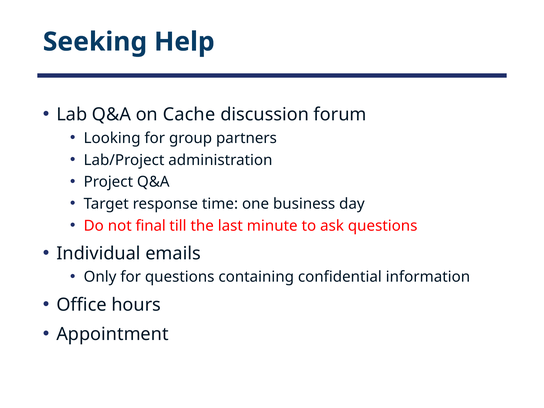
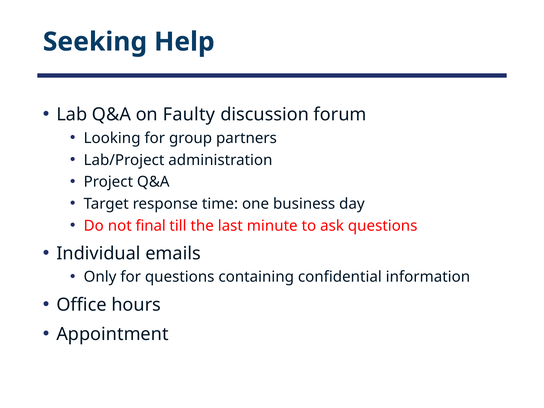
Cache: Cache -> Faulty
